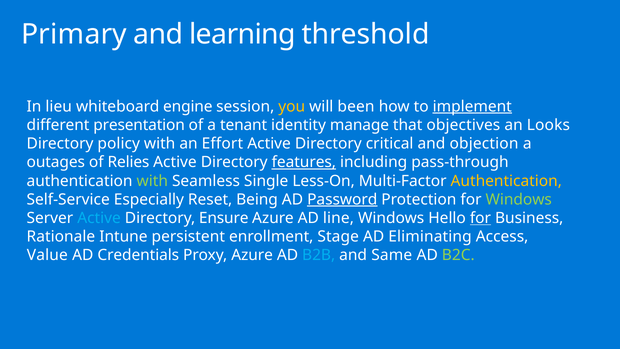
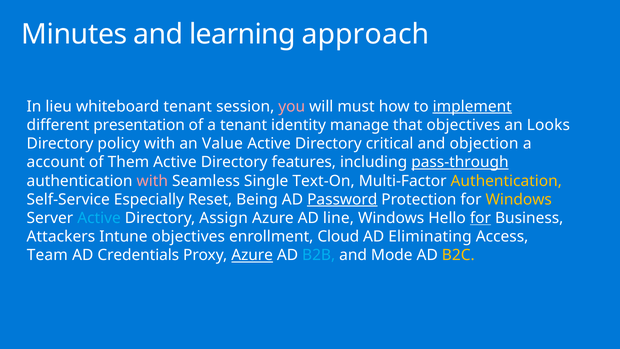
Primary: Primary -> Minutes
threshold: threshold -> approach
whiteboard engine: engine -> tenant
you colour: yellow -> pink
been: been -> must
Effort: Effort -> Value
outages: outages -> account
Relies: Relies -> Them
features underline: present -> none
pass-through underline: none -> present
with at (152, 181) colour: light green -> pink
Less-On: Less-On -> Text-On
Windows at (519, 199) colour: light green -> yellow
Ensure: Ensure -> Assign
Rationale: Rationale -> Attackers
Intune persistent: persistent -> objectives
Stage: Stage -> Cloud
Value: Value -> Team
Azure at (252, 255) underline: none -> present
Same: Same -> Mode
B2C colour: light green -> yellow
